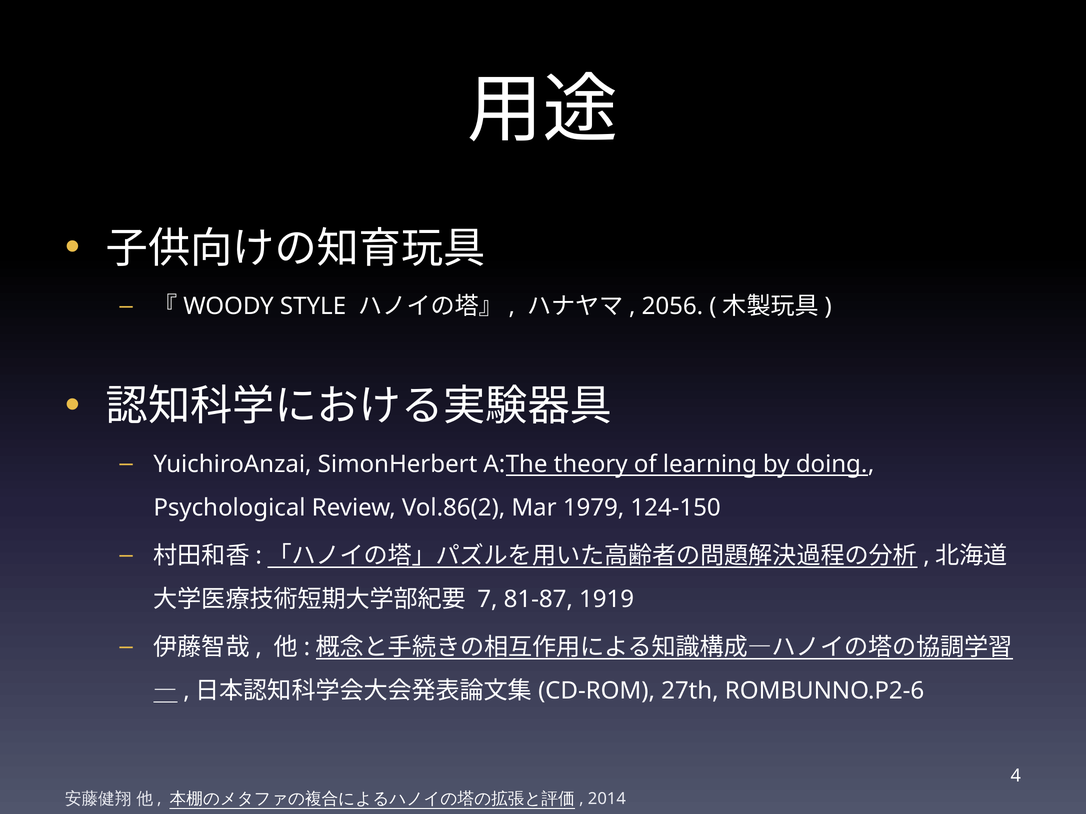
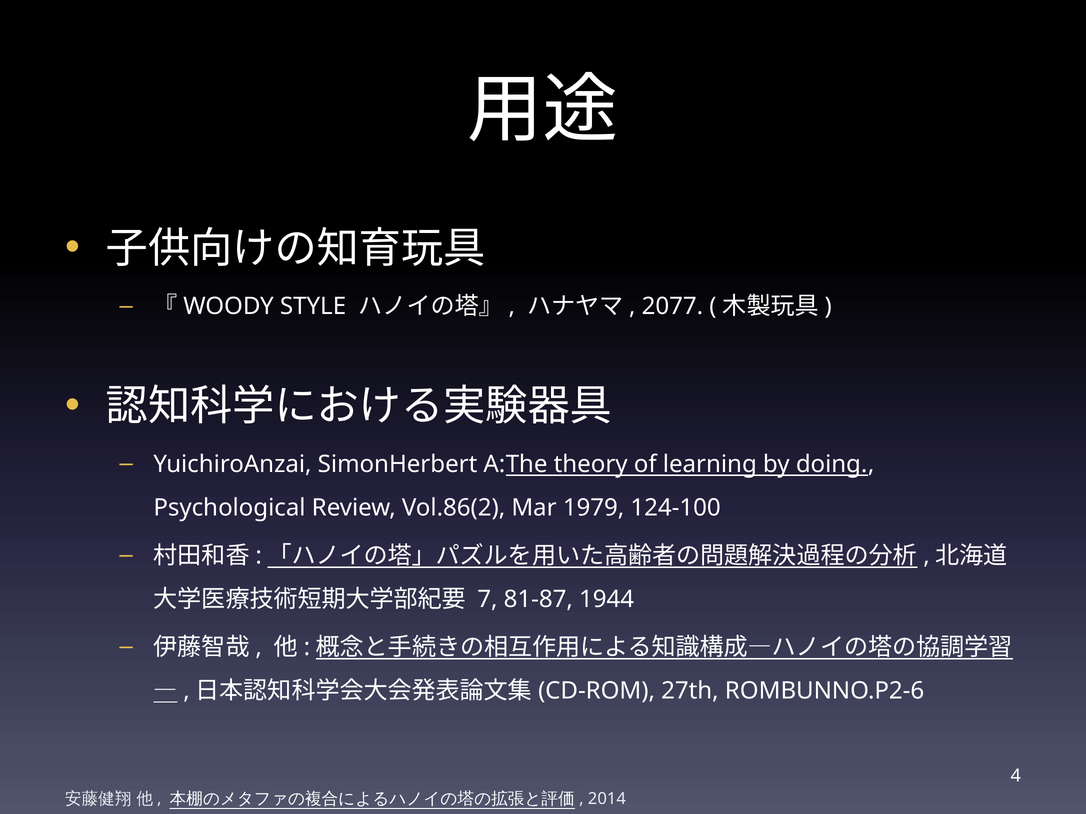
2056: 2056 -> 2077
124-150: 124-150 -> 124-100
1919: 1919 -> 1944
